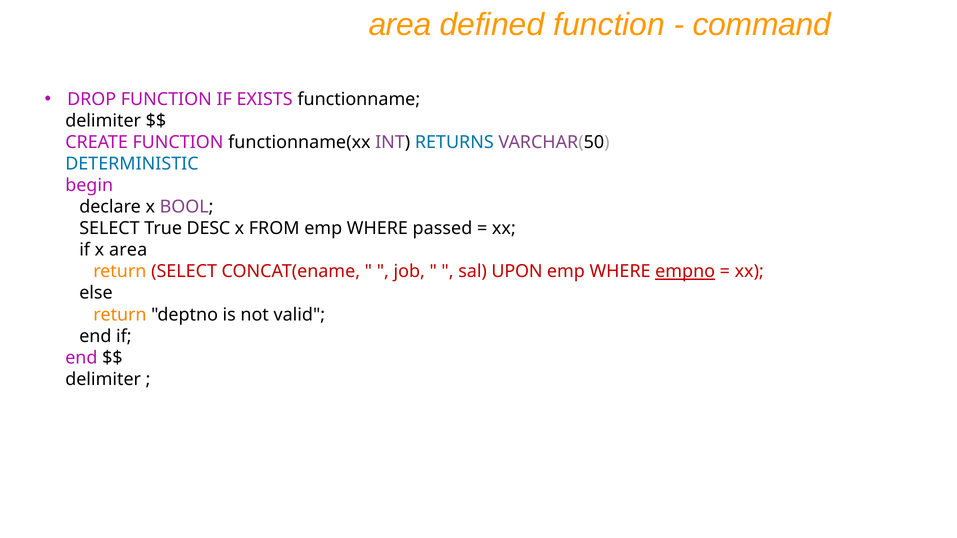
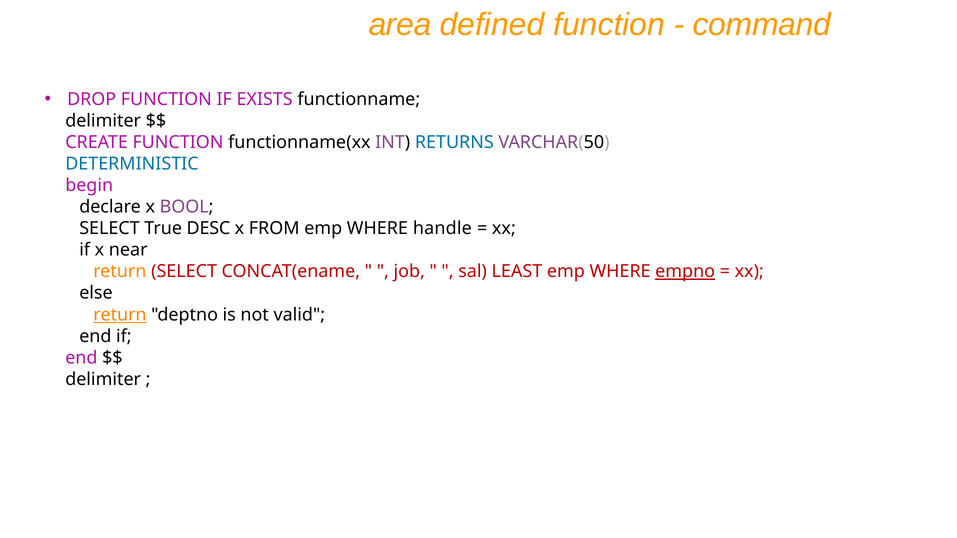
passed: passed -> handle
x area: area -> near
UPON: UPON -> LEAST
return at (120, 315) underline: none -> present
